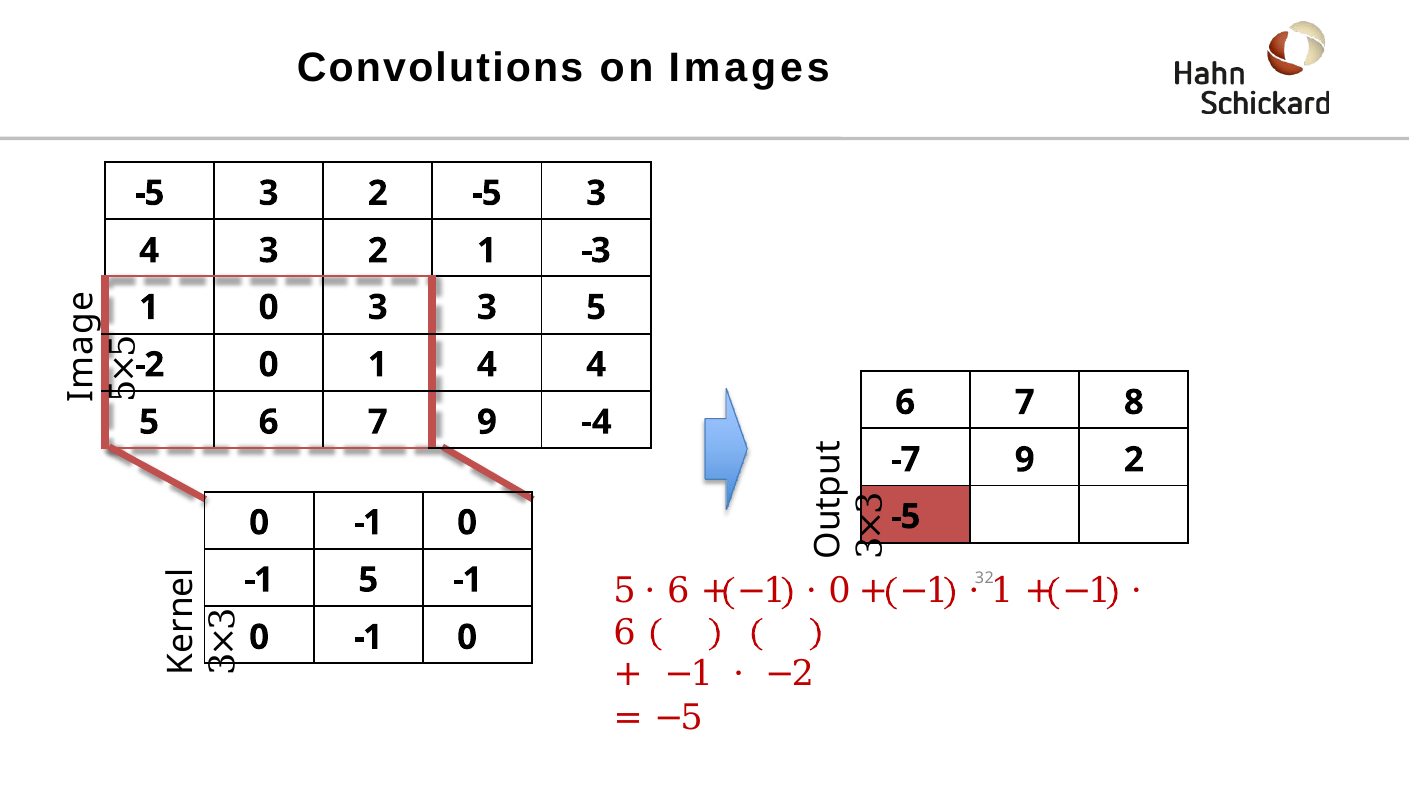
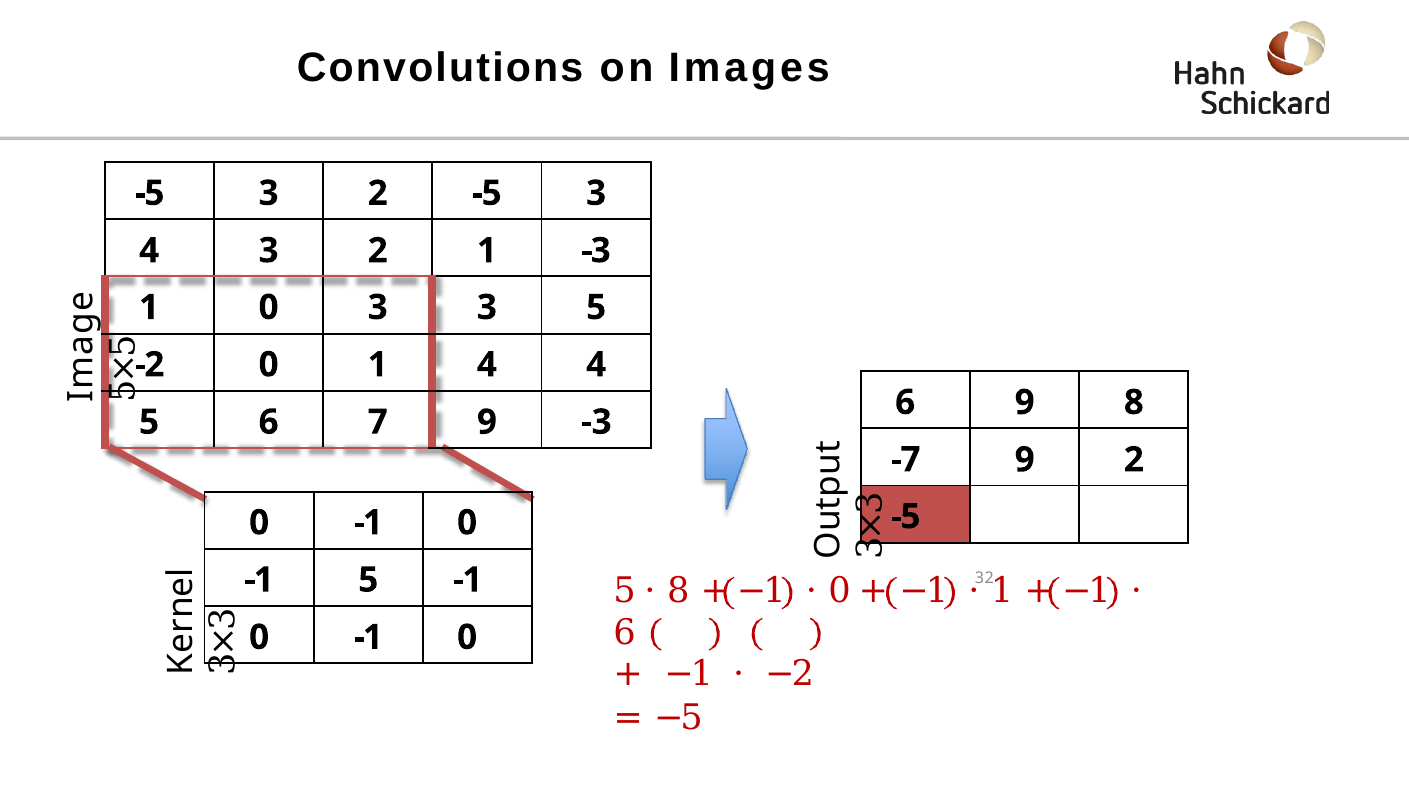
7 at (1025, 402): 7 -> 9
9 -4: -4 -> -3
6 at (678, 591): 6 -> 8
